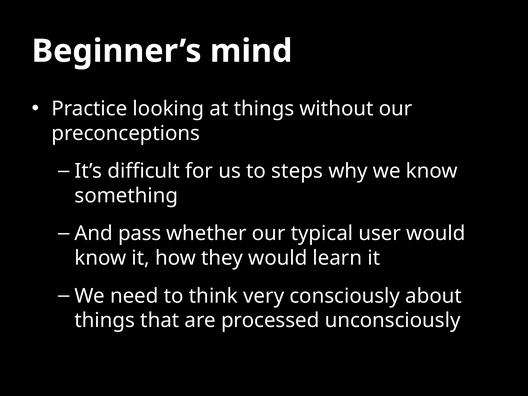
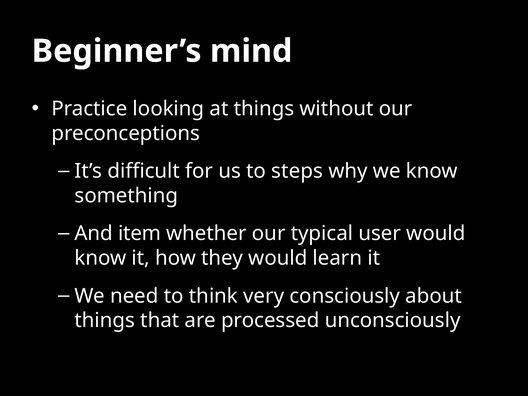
pass: pass -> item
